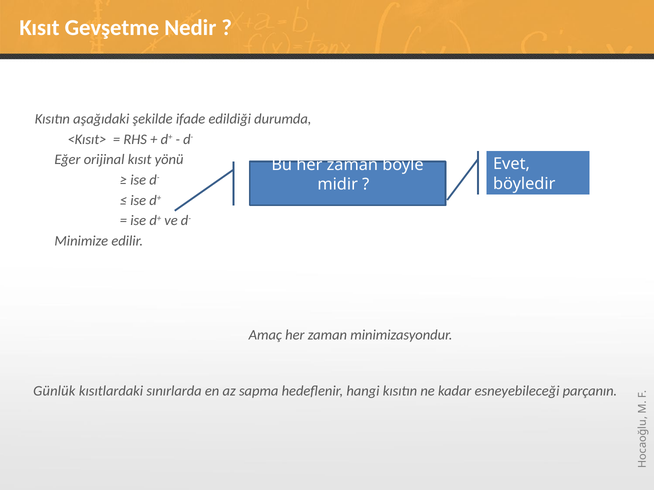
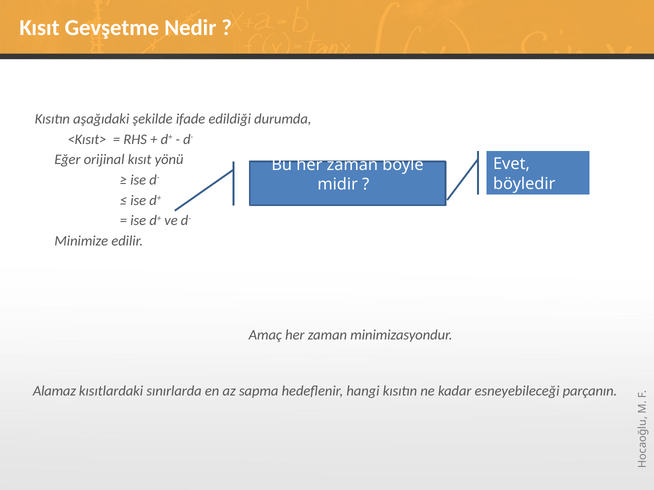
Günlük: Günlük -> Alamaz
